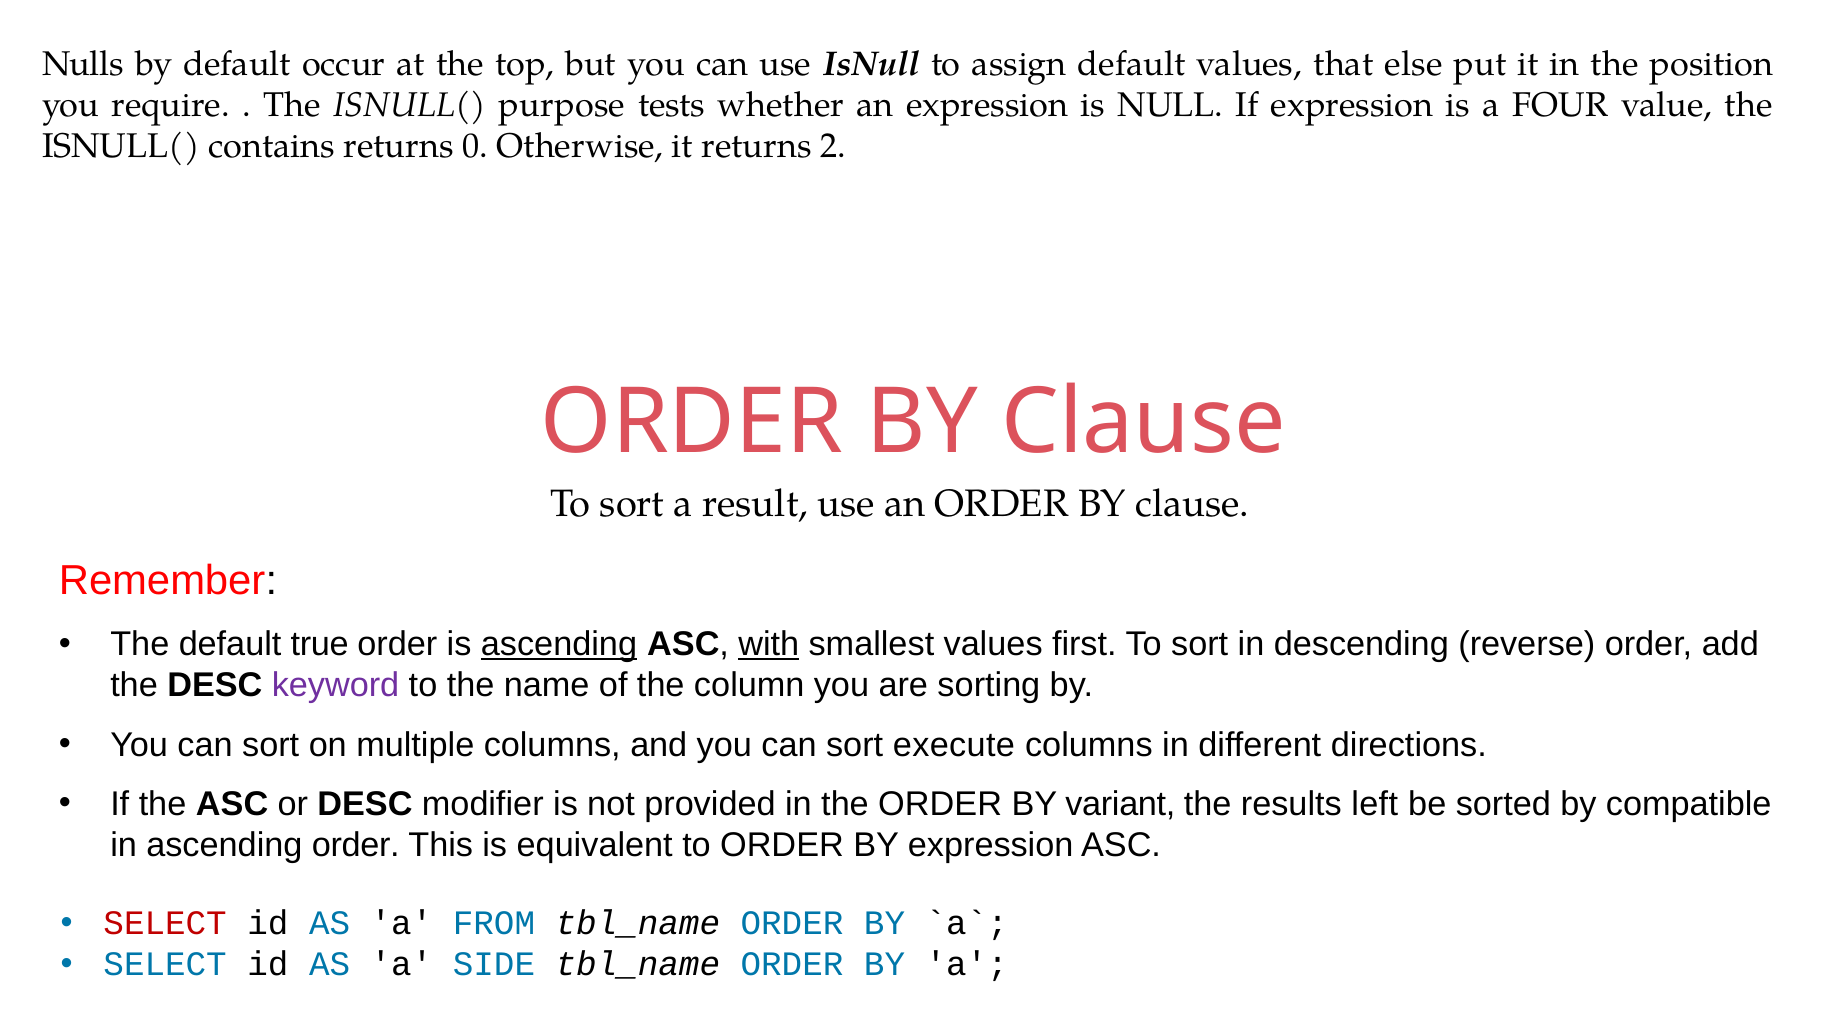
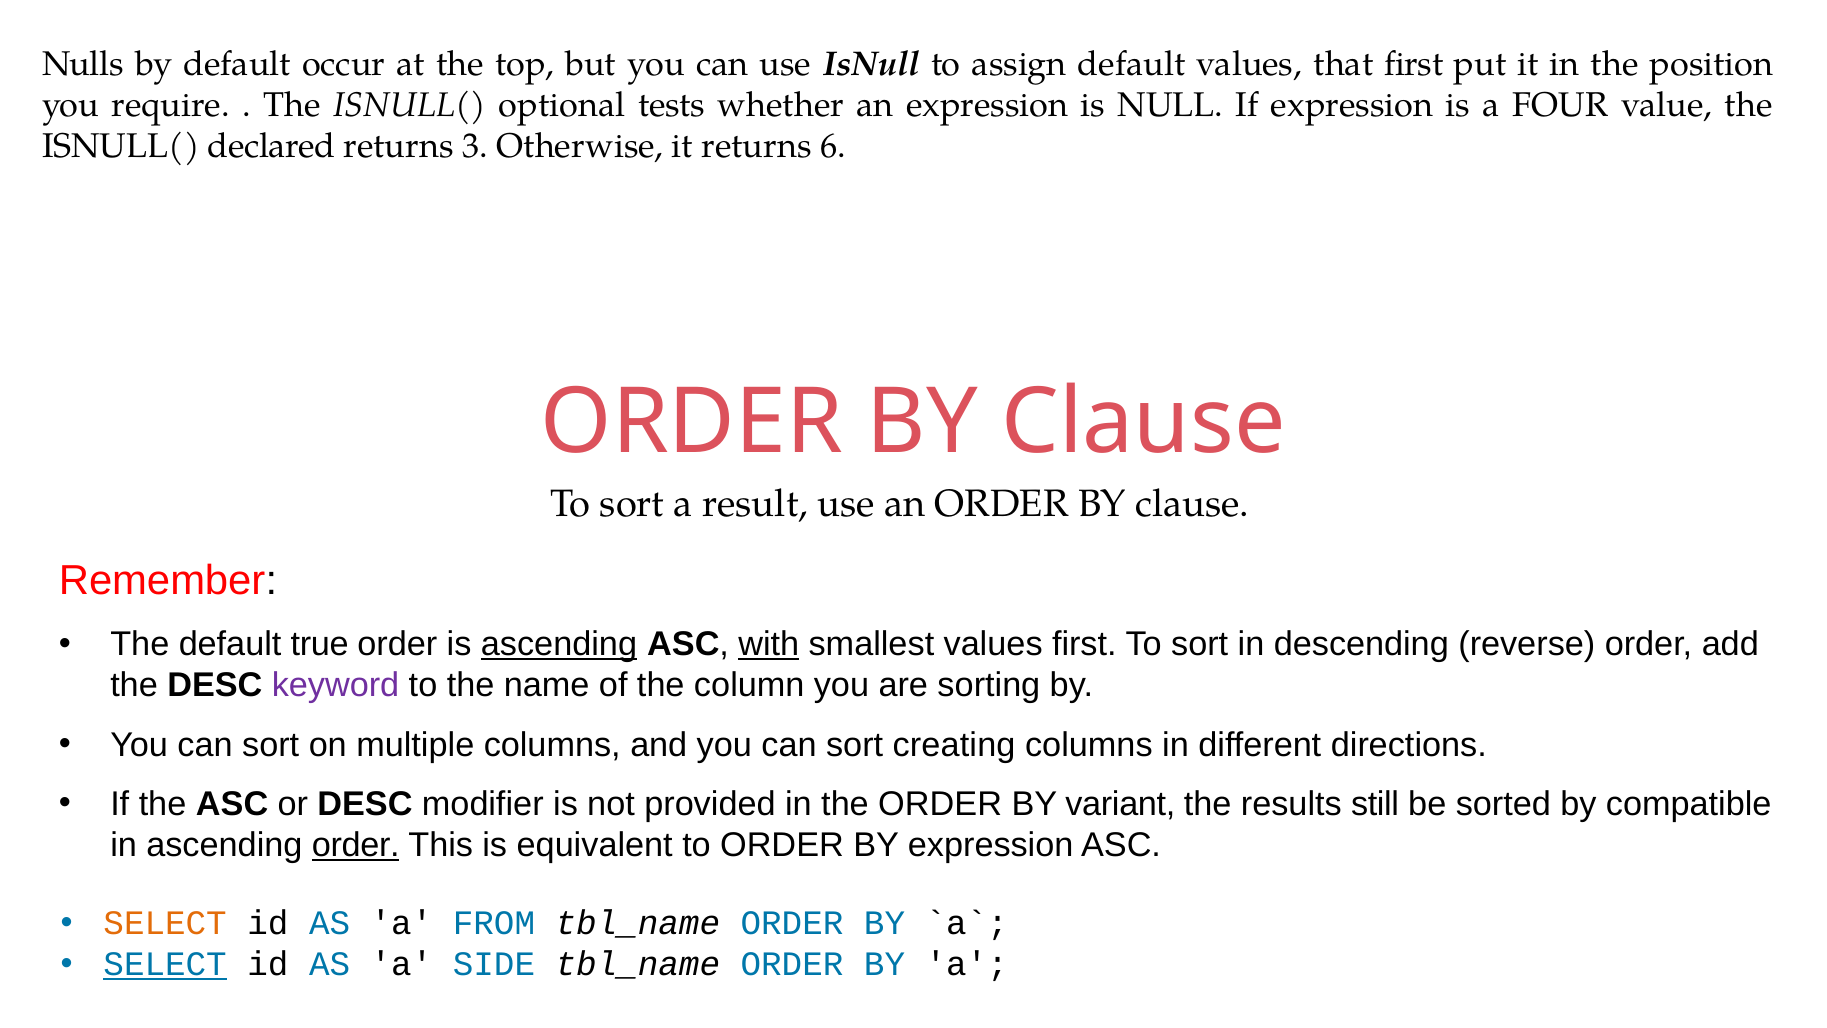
that else: else -> first
purpose: purpose -> optional
contains: contains -> declared
0: 0 -> 3
2: 2 -> 6
execute: execute -> creating
left: left -> still
order at (356, 845) underline: none -> present
SELECT at (165, 923) colour: red -> orange
SELECT at (165, 964) underline: none -> present
